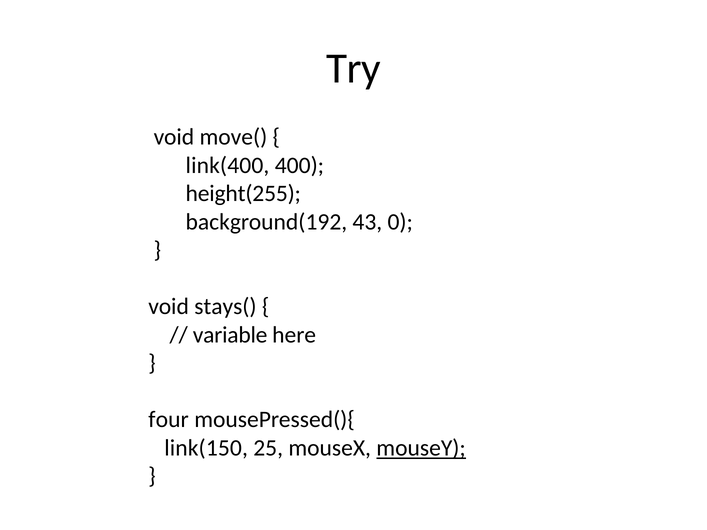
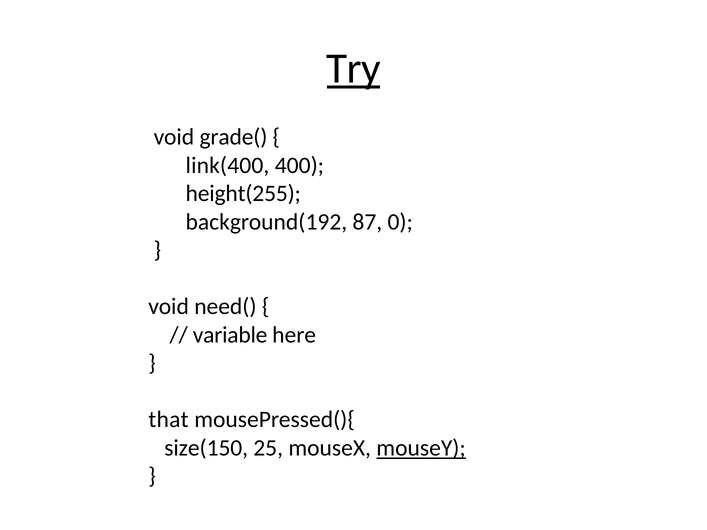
Try underline: none -> present
move(: move( -> grade(
43: 43 -> 87
stays(: stays( -> need(
four: four -> that
link(150: link(150 -> size(150
